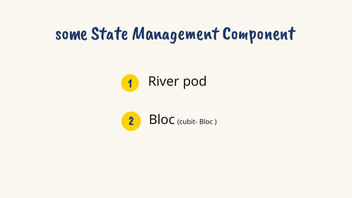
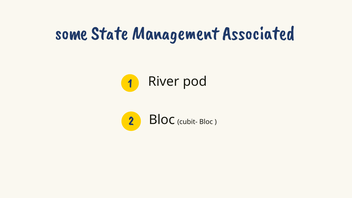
Component: Component -> Associated
